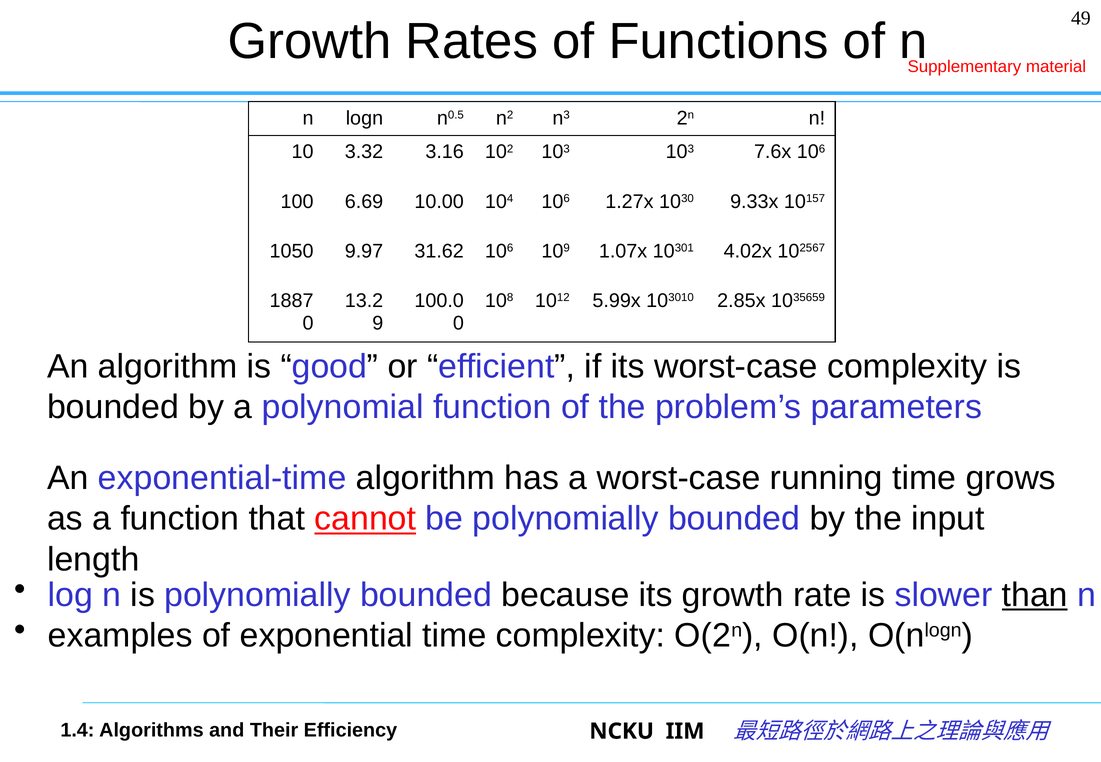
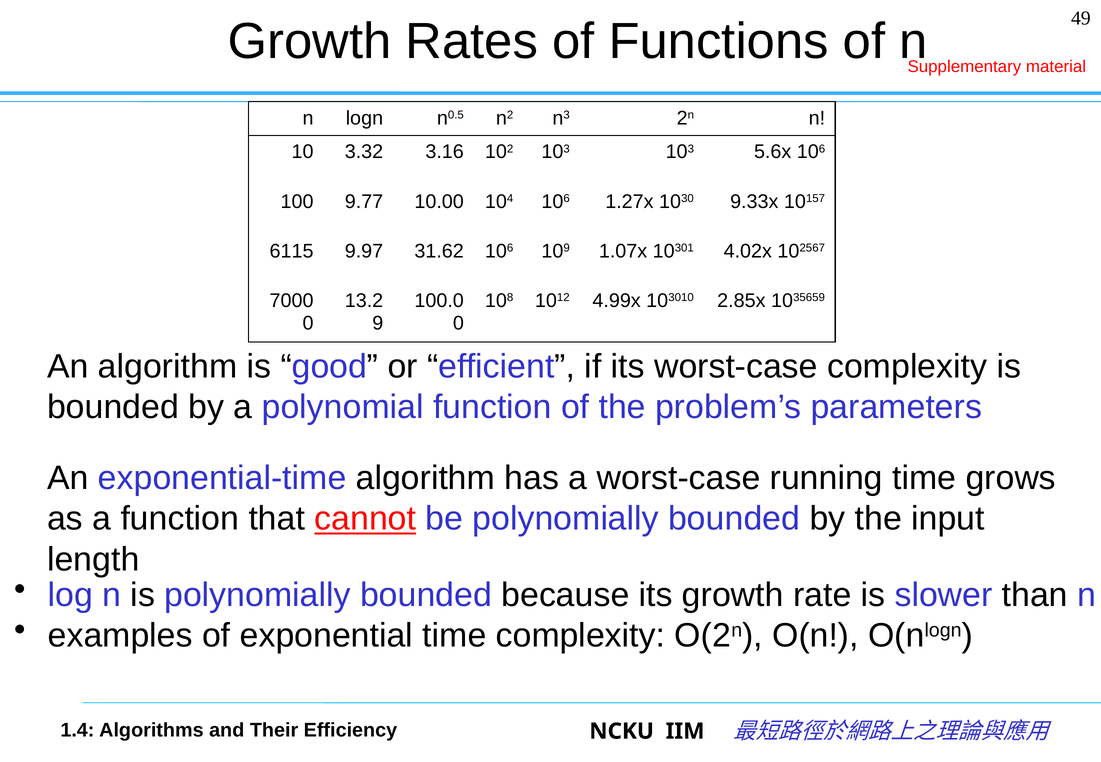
7.6x: 7.6x -> 5.6x
6.69: 6.69 -> 9.77
1050: 1050 -> 6115
1887: 1887 -> 7000
5.99x: 5.99x -> 4.99x
than underline: present -> none
